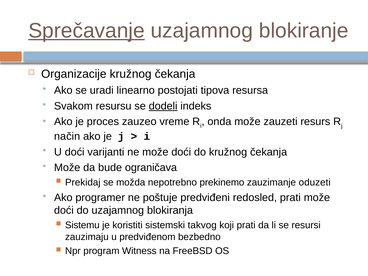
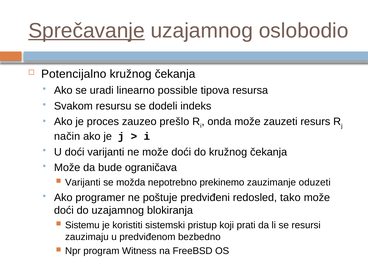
blokiranje: blokiranje -> oslobodio
Organizacije: Organizacije -> Potencijalno
postojati: postojati -> possible
dodeli underline: present -> none
vreme: vreme -> prešlo
Prekidaj at (83, 182): Prekidaj -> Varijanti
redosled prati: prati -> tako
takvog: takvog -> pristup
